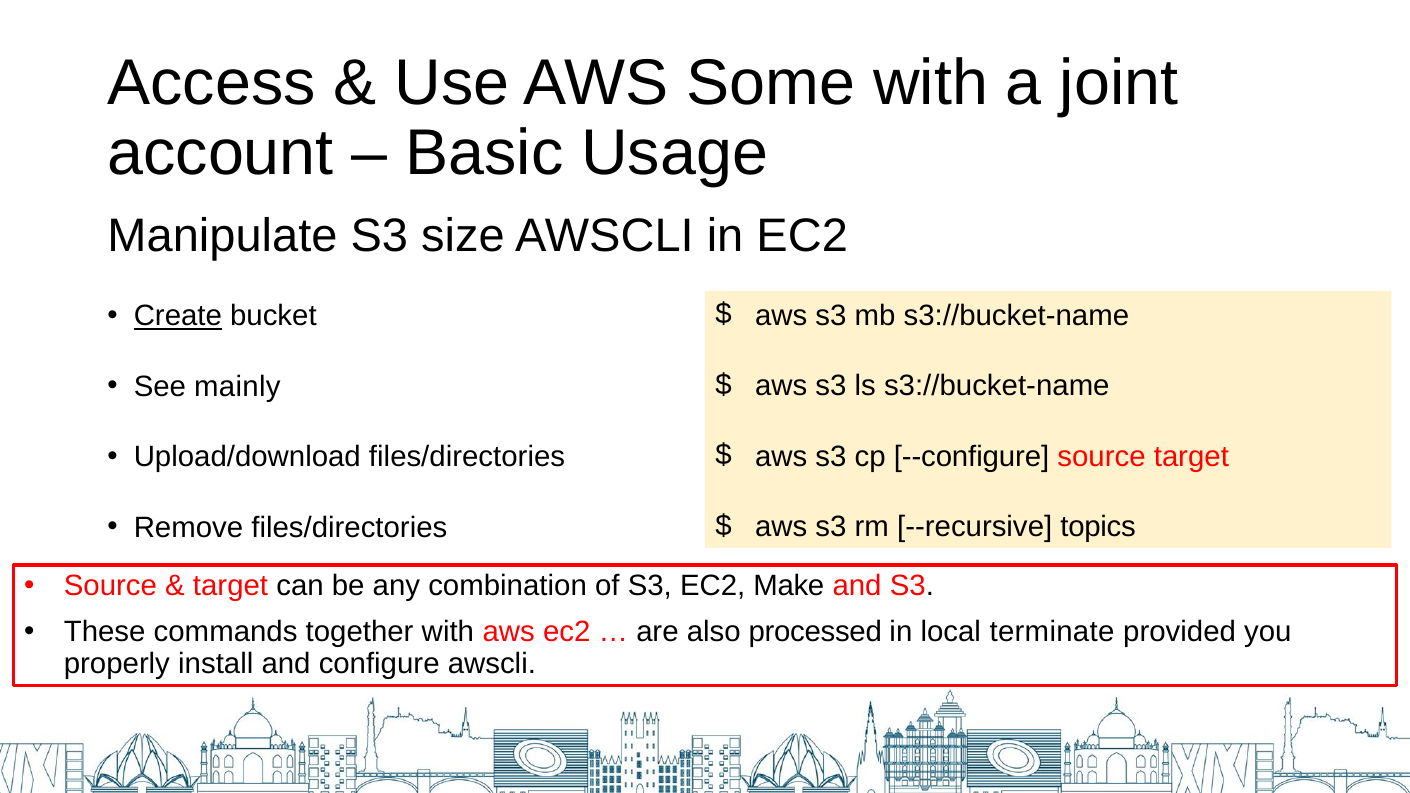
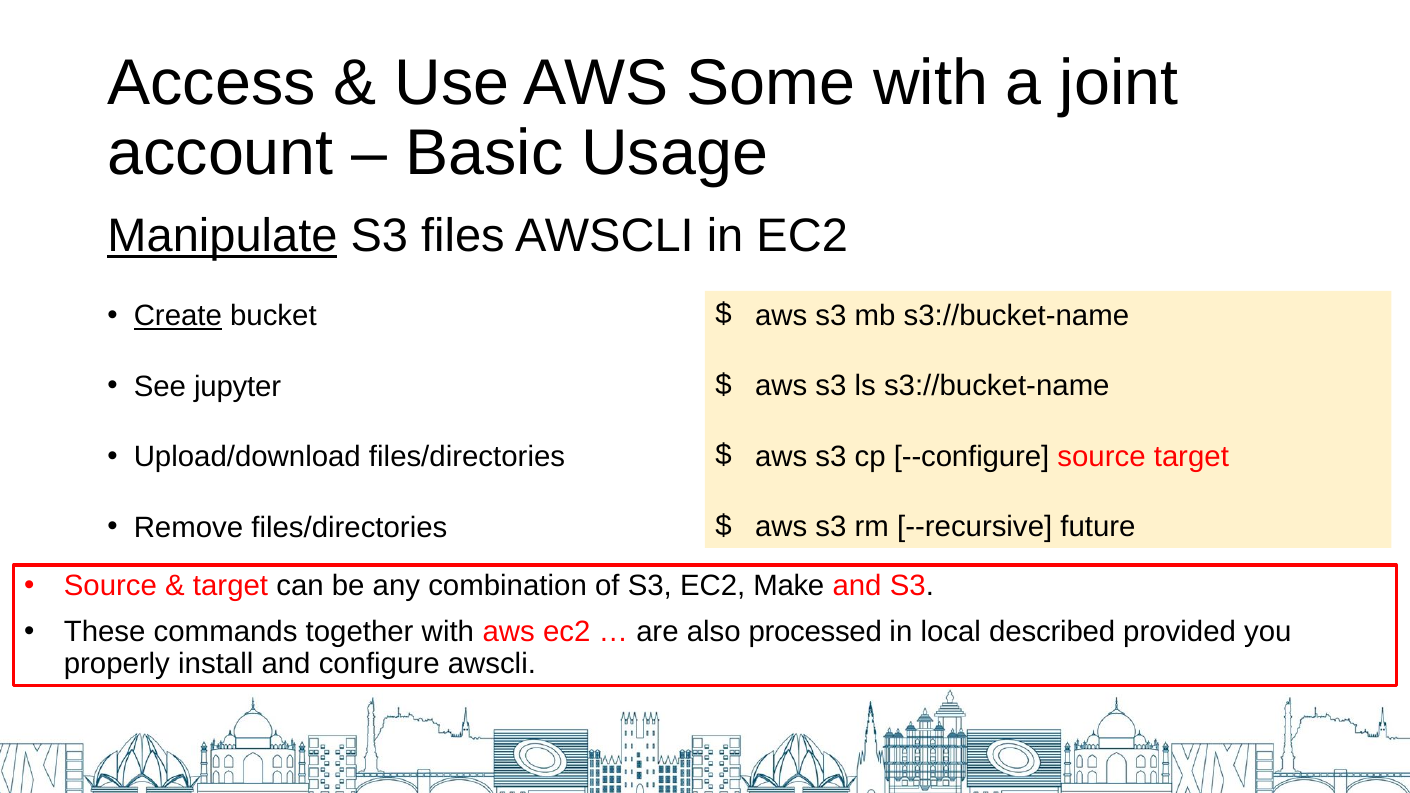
Manipulate underline: none -> present
size: size -> files
mainly: mainly -> jupyter
topics: topics -> future
terminate: terminate -> described
